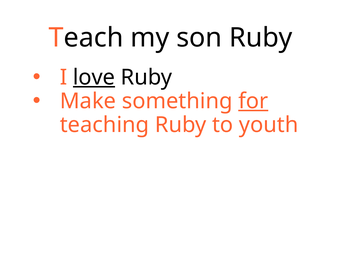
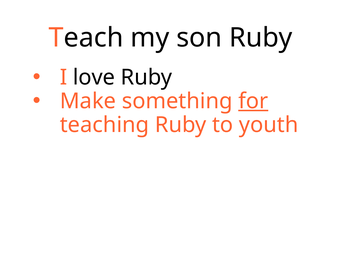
love underline: present -> none
